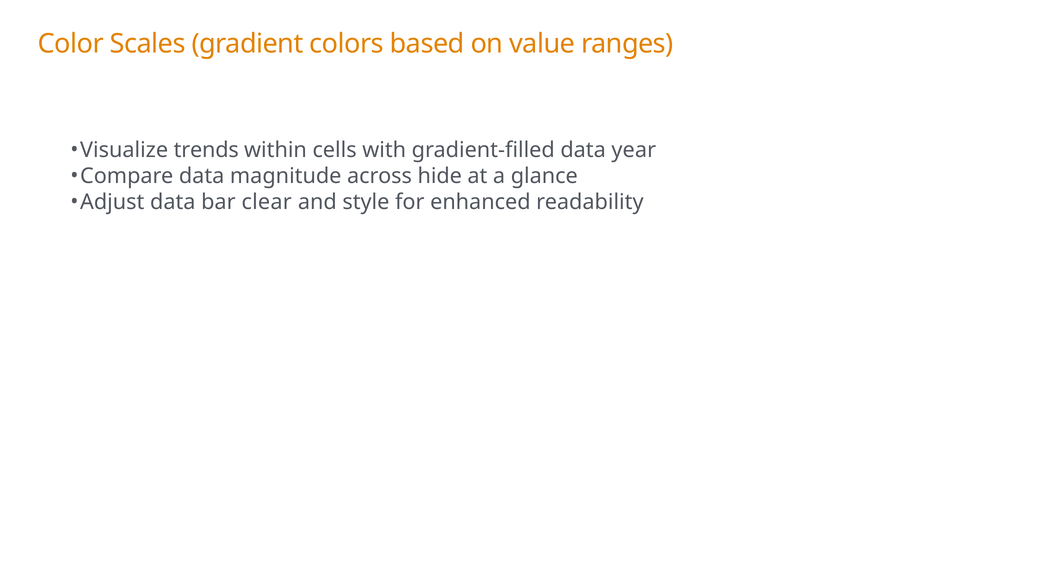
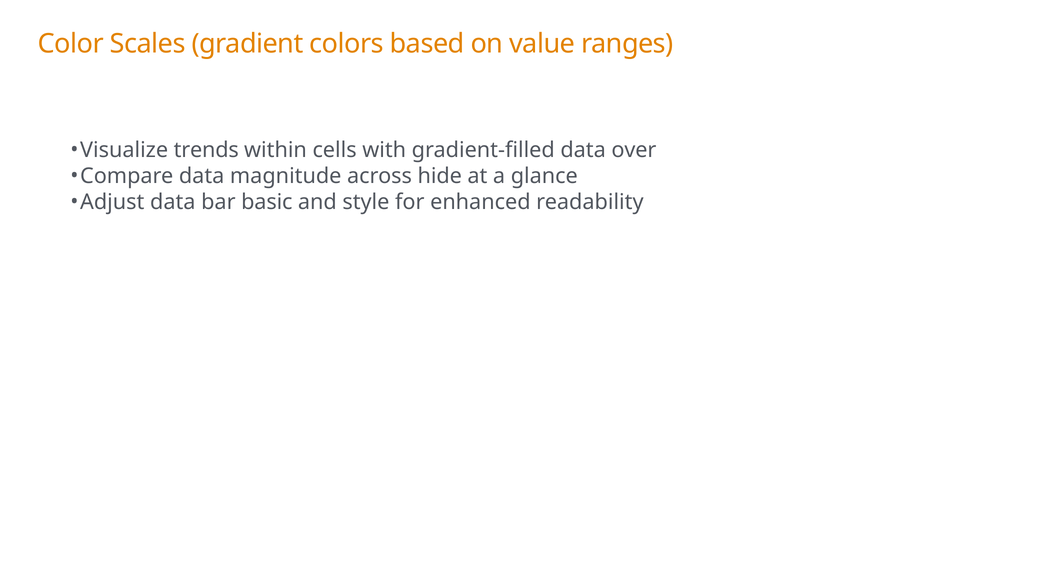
year: year -> over
clear: clear -> basic
